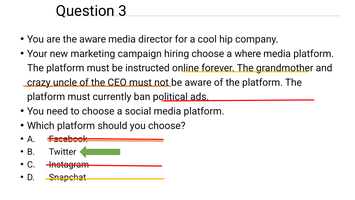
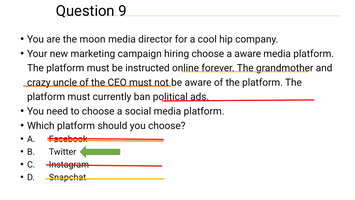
3: 3 -> 9
the aware: aware -> moon
a where: where -> aware
